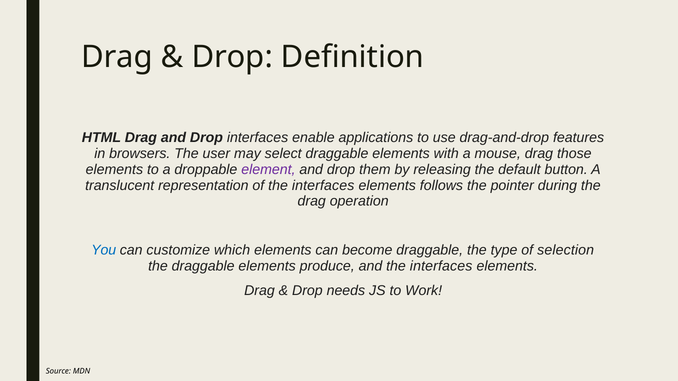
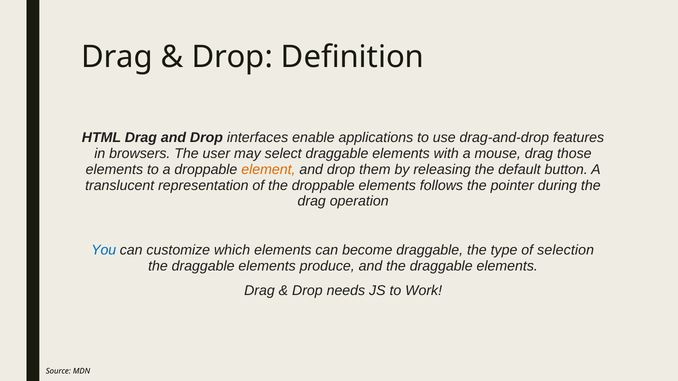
element colour: purple -> orange
of the interfaces: interfaces -> droppable
and the interfaces: interfaces -> draggable
